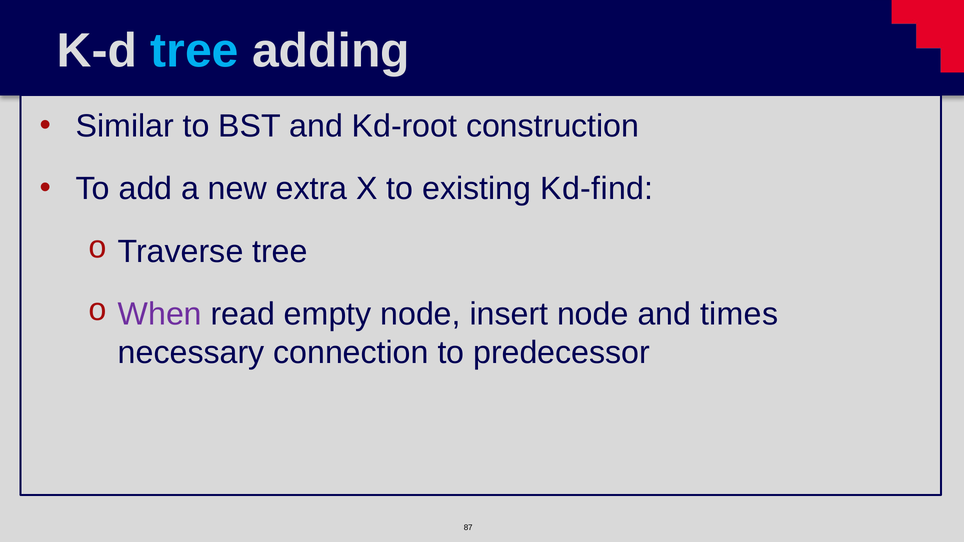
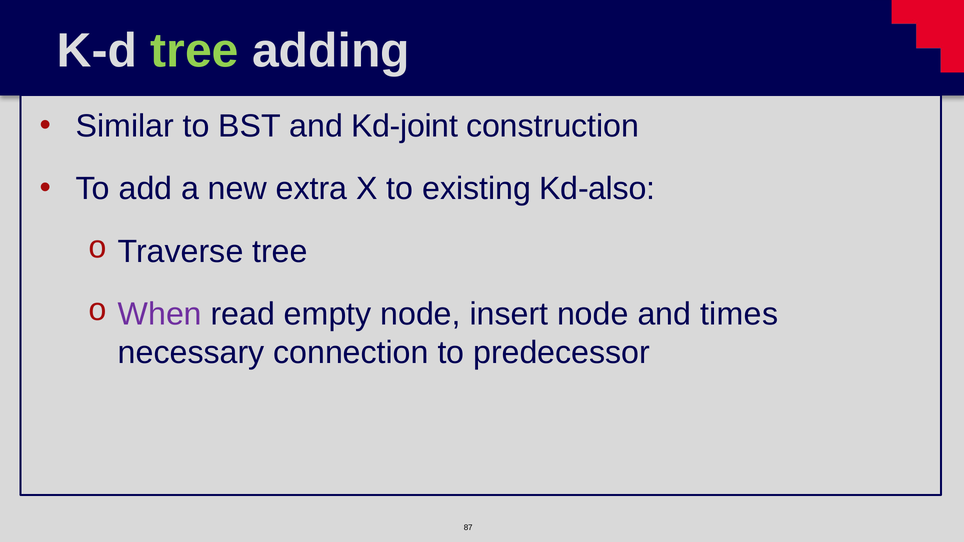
tree at (195, 51) colour: light blue -> light green
Kd-root: Kd-root -> Kd-joint
Kd-find: Kd-find -> Kd-also
